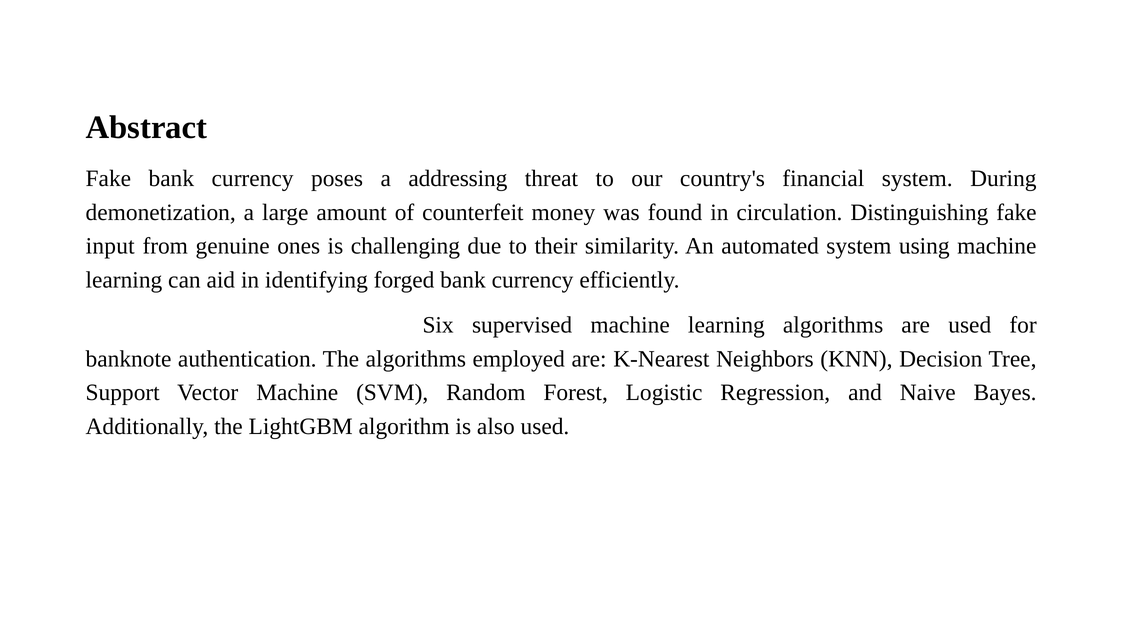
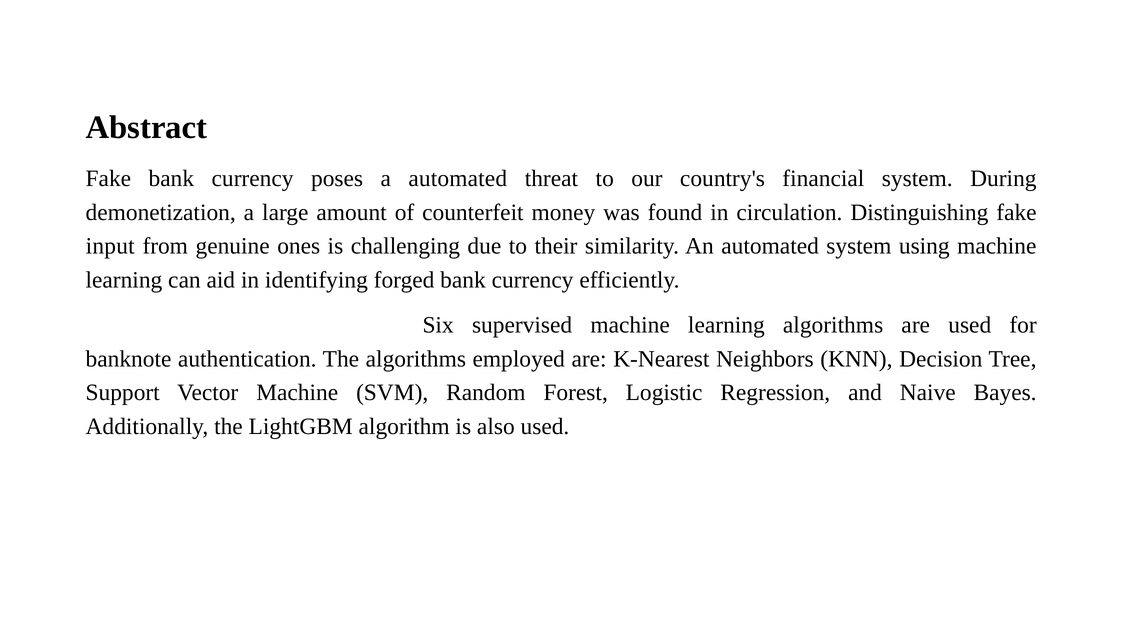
a addressing: addressing -> automated
